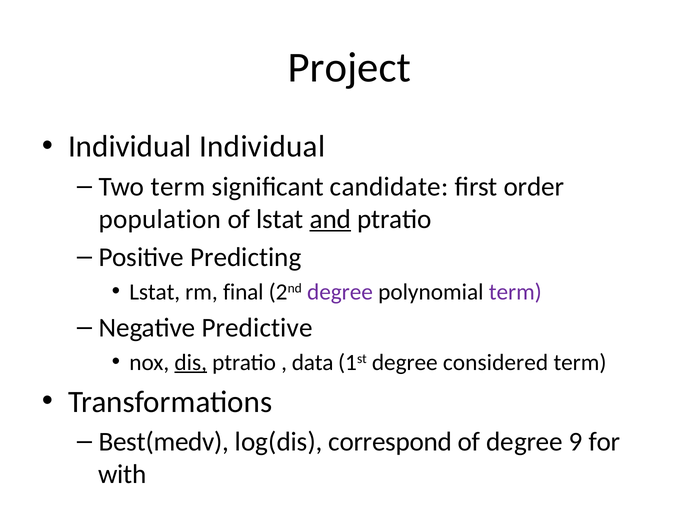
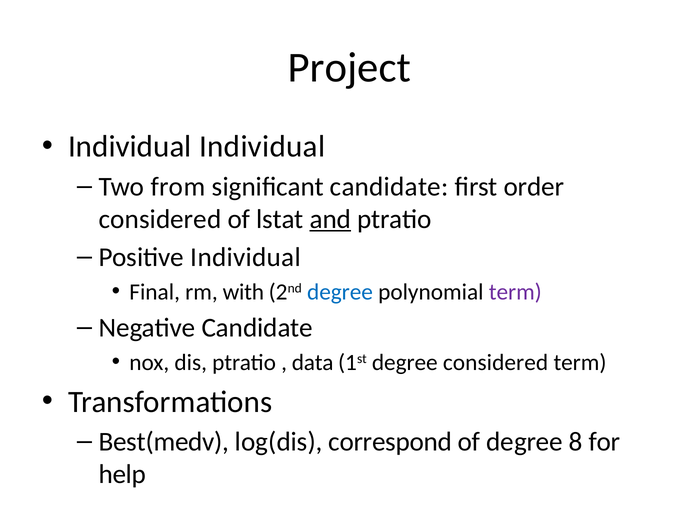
Two term: term -> from
population at (160, 219): population -> considered
Positive Predicting: Predicting -> Individual
Lstat at (155, 292): Lstat -> Final
final: final -> with
degree at (340, 292) colour: purple -> blue
Negative Predictive: Predictive -> Candidate
dis underline: present -> none
9: 9 -> 8
with: with -> help
